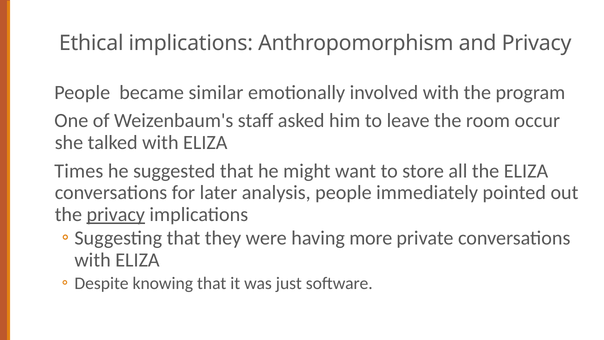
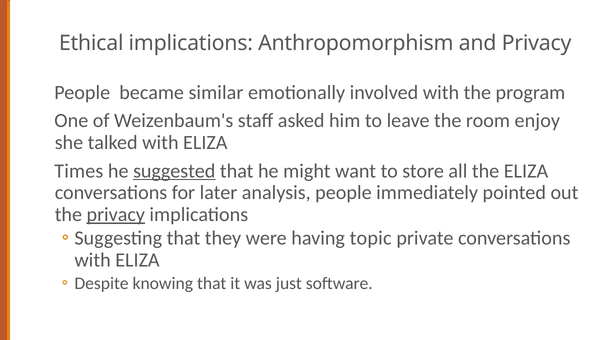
occur: occur -> enjoy
suggested underline: none -> present
more: more -> topic
